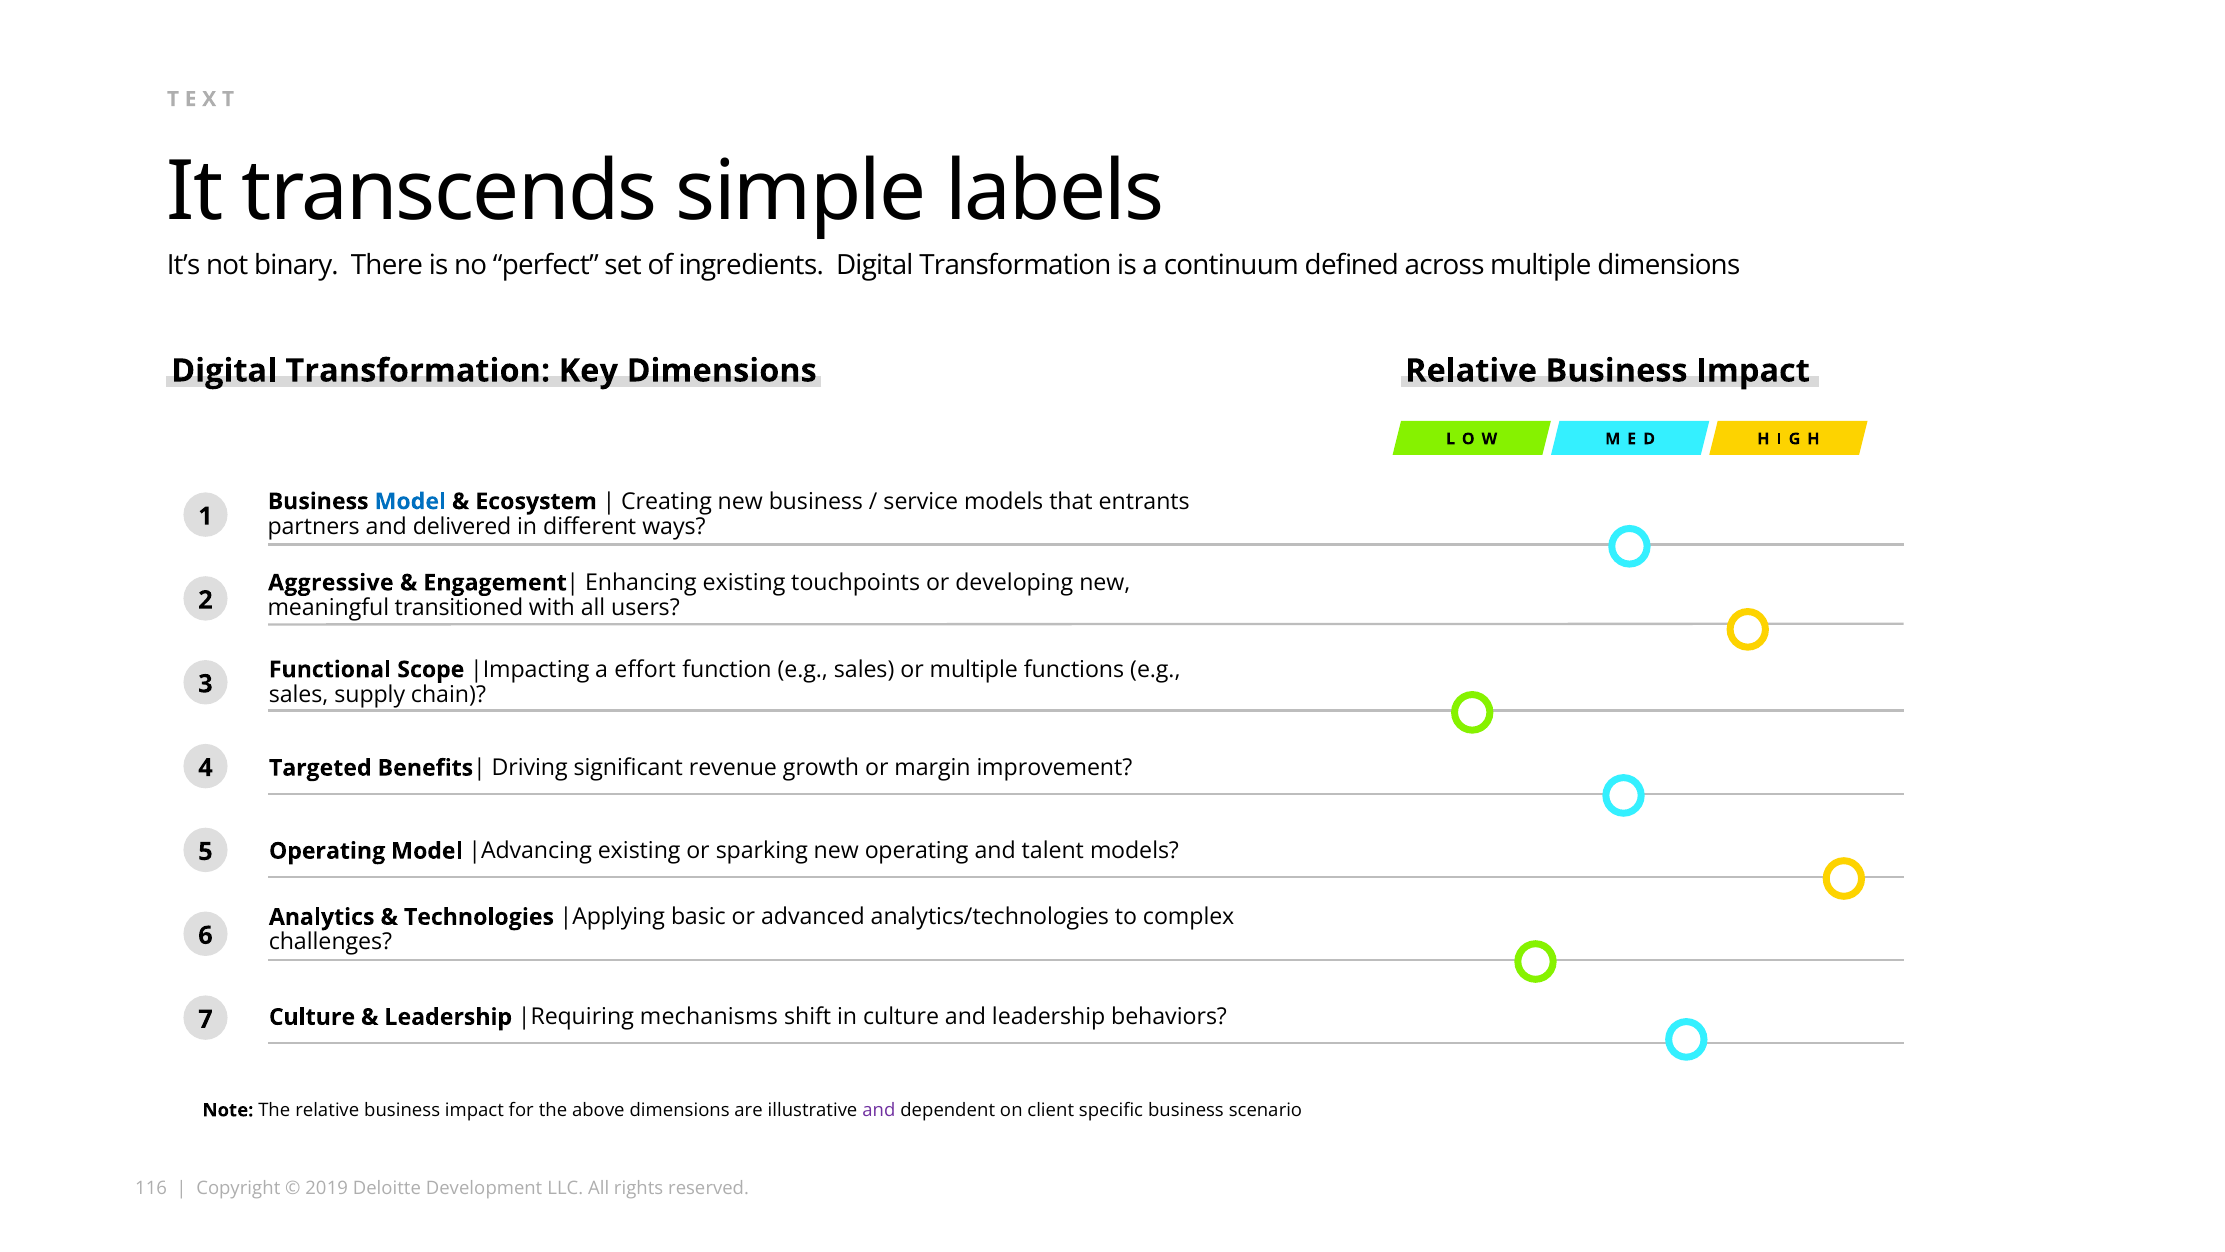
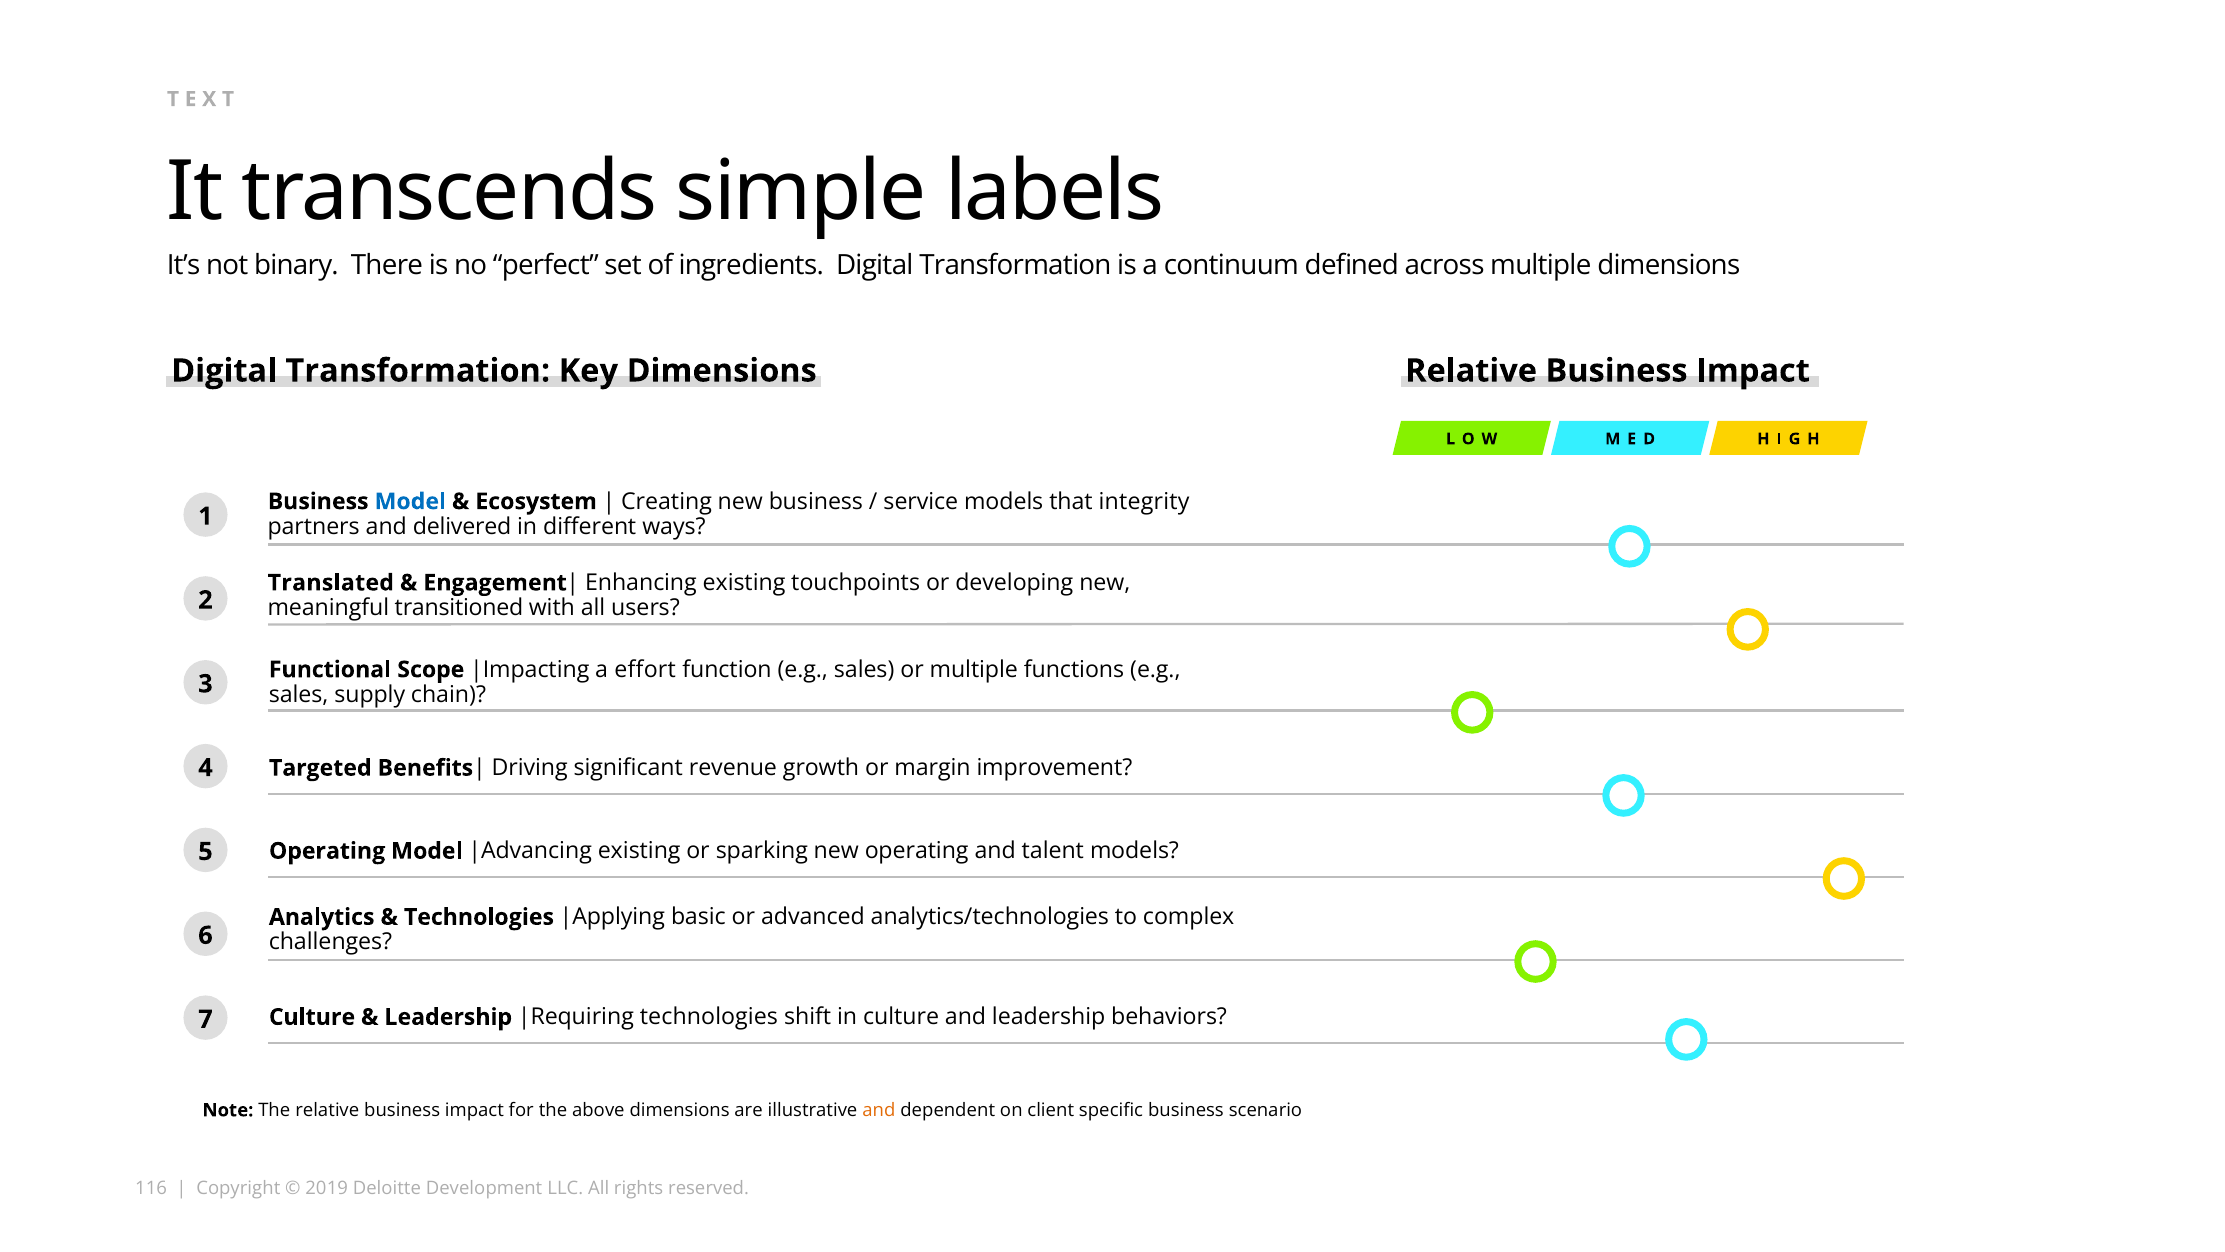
entrants: entrants -> integrity
Aggressive: Aggressive -> Translated
mechanisms at (709, 1017): mechanisms -> technologies
and at (879, 1110) colour: purple -> orange
